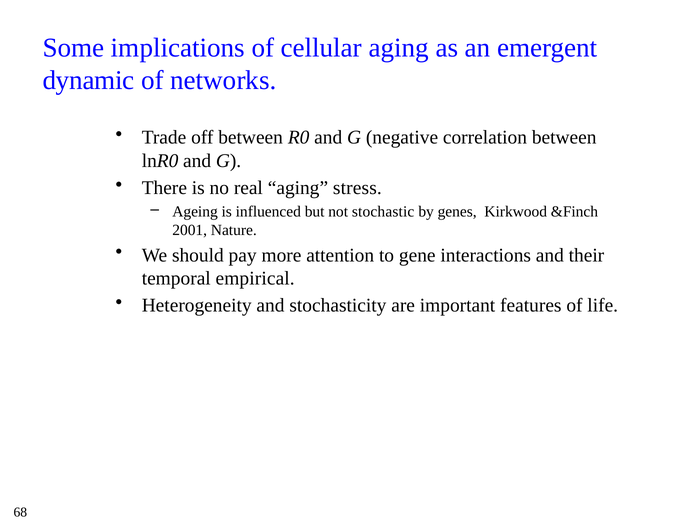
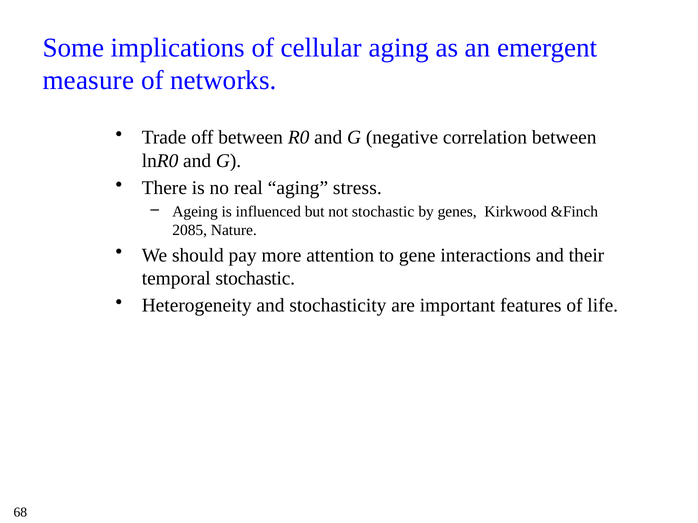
dynamic: dynamic -> measure
2001: 2001 -> 2085
temporal empirical: empirical -> stochastic
